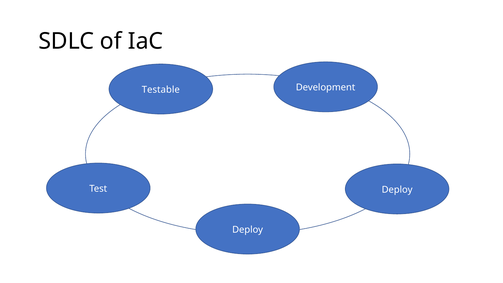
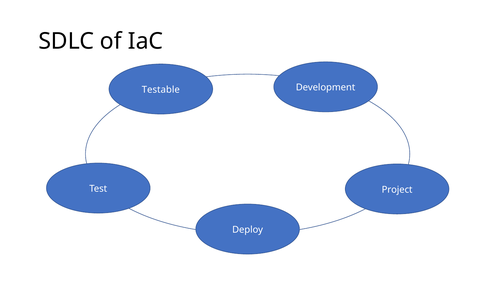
Deploy at (397, 190): Deploy -> Project
